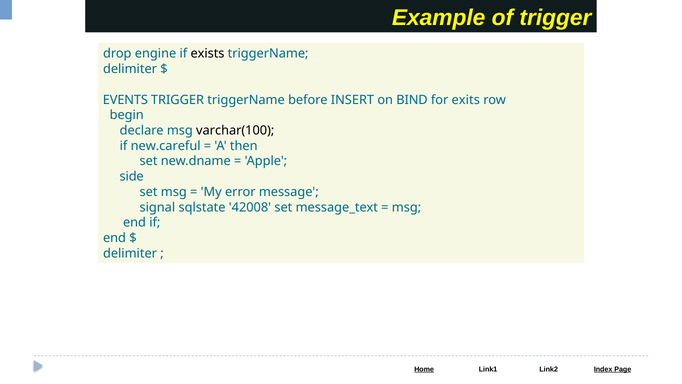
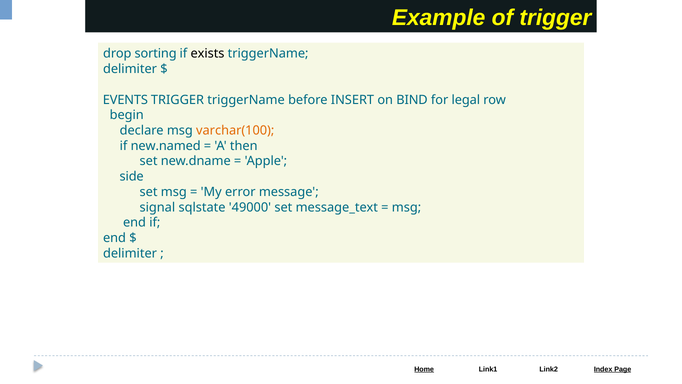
engine: engine -> sorting
exits: exits -> legal
varchar(100 colour: black -> orange
new.careful: new.careful -> new.named
42008: 42008 -> 49000
